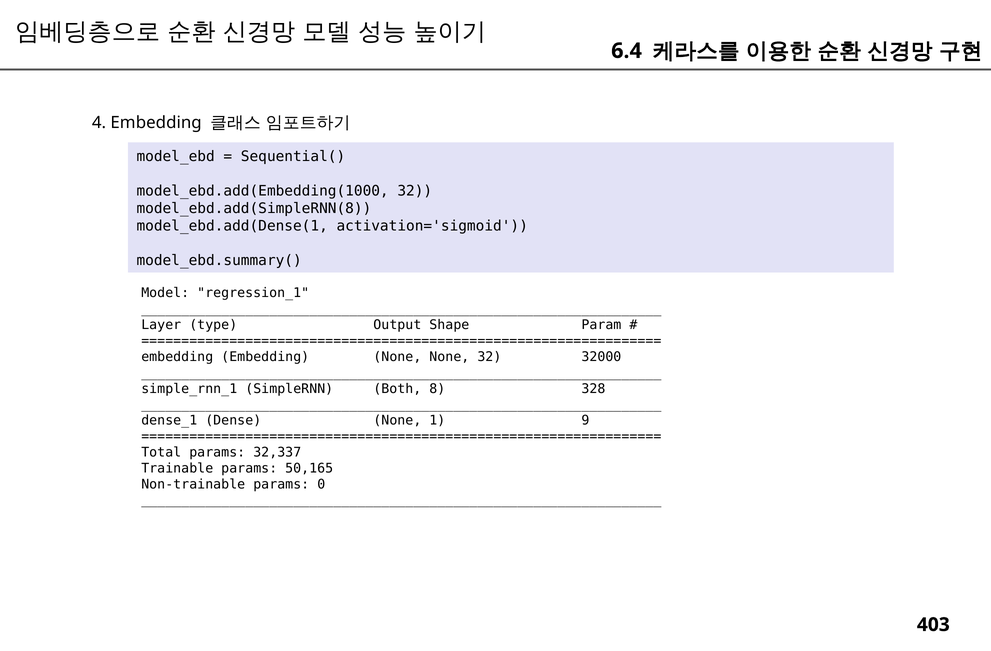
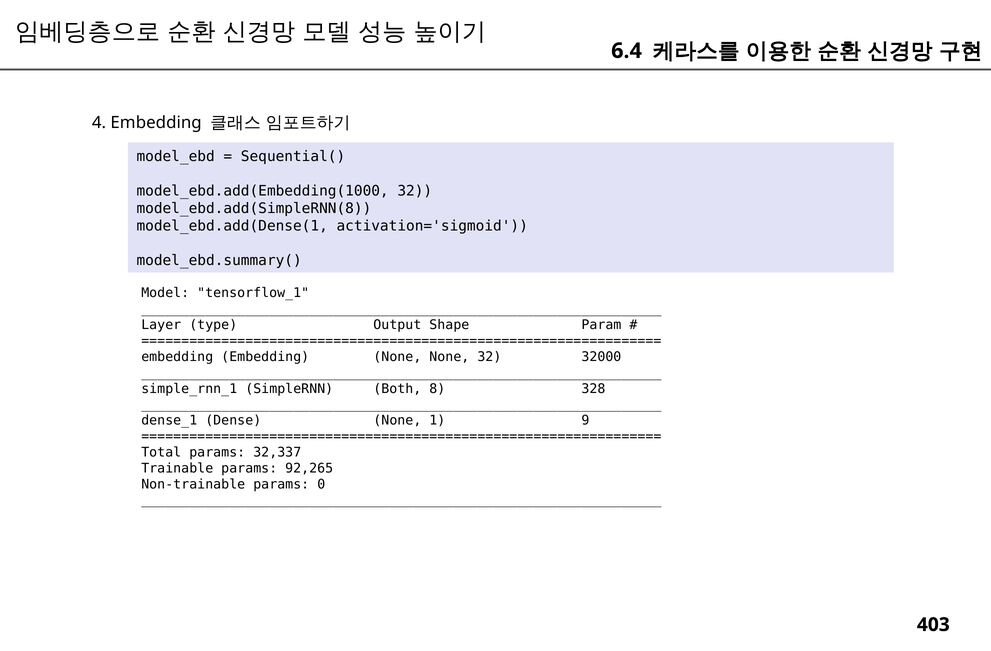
regression_1: regression_1 -> tensorflow_1
50,165: 50,165 -> 92,265
